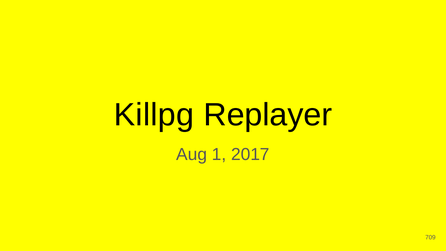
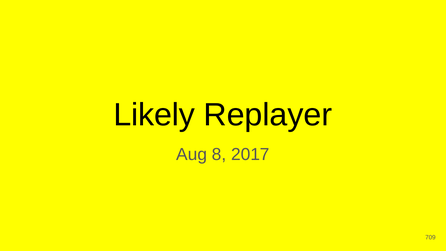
Killpg: Killpg -> Likely
1: 1 -> 8
